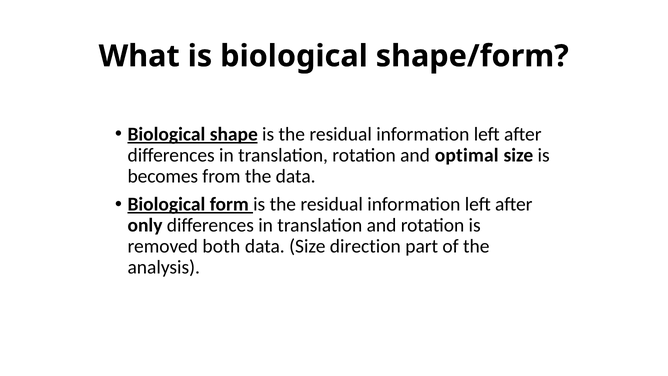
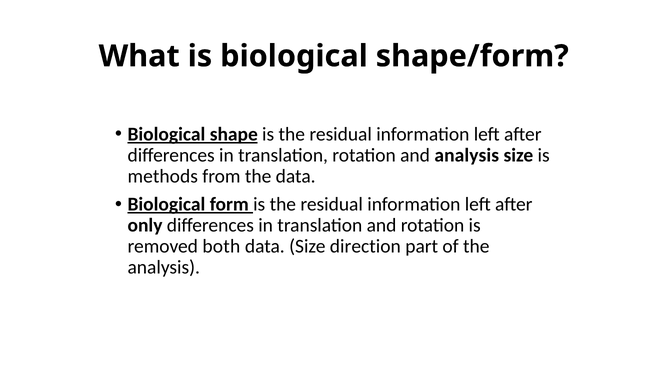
and optimal: optimal -> analysis
becomes: becomes -> methods
